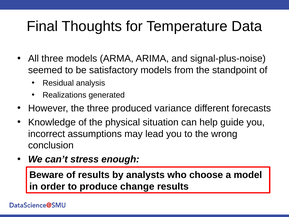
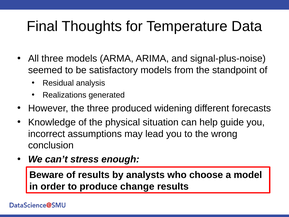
variance: variance -> widening
